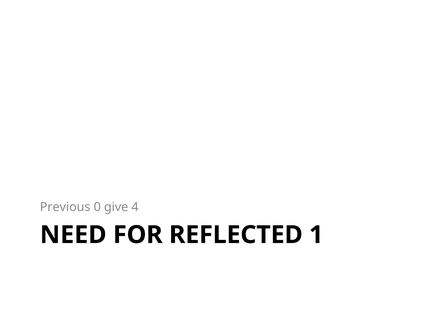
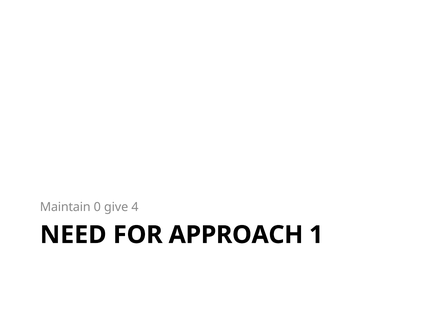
Previous: Previous -> Maintain
REFLECTED: REFLECTED -> APPROACH
